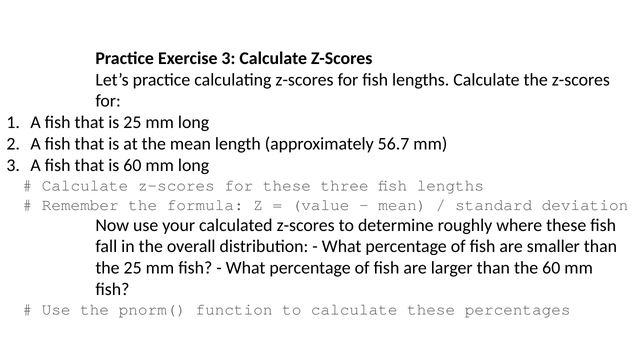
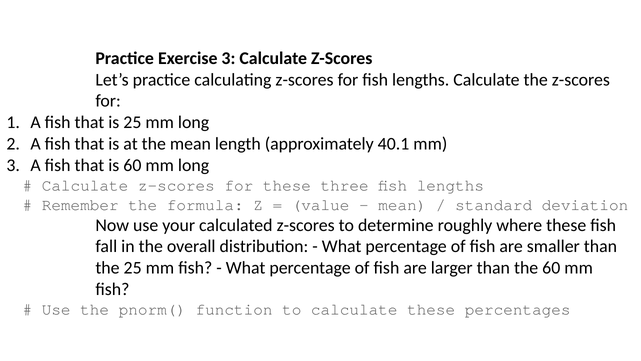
56.7: 56.7 -> 40.1
